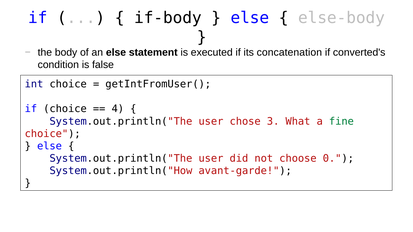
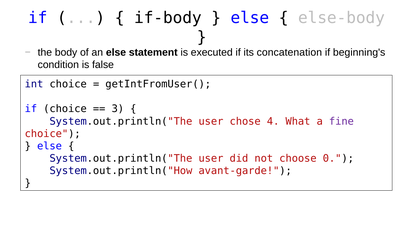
converted's: converted's -> beginning's
4: 4 -> 3
3: 3 -> 4
fine colour: green -> purple
